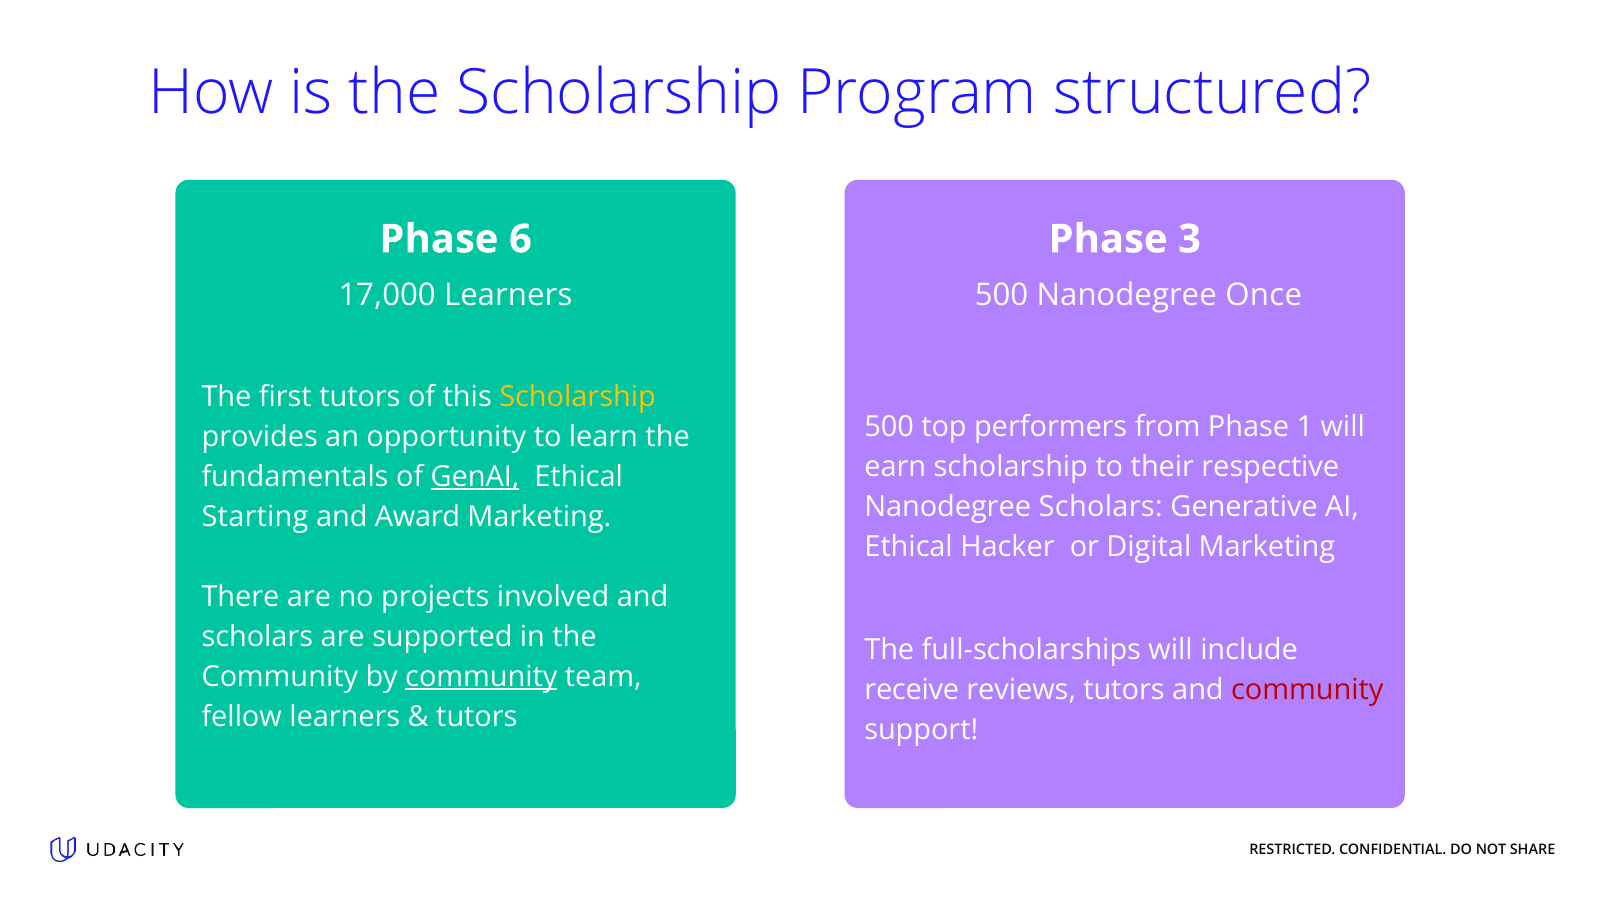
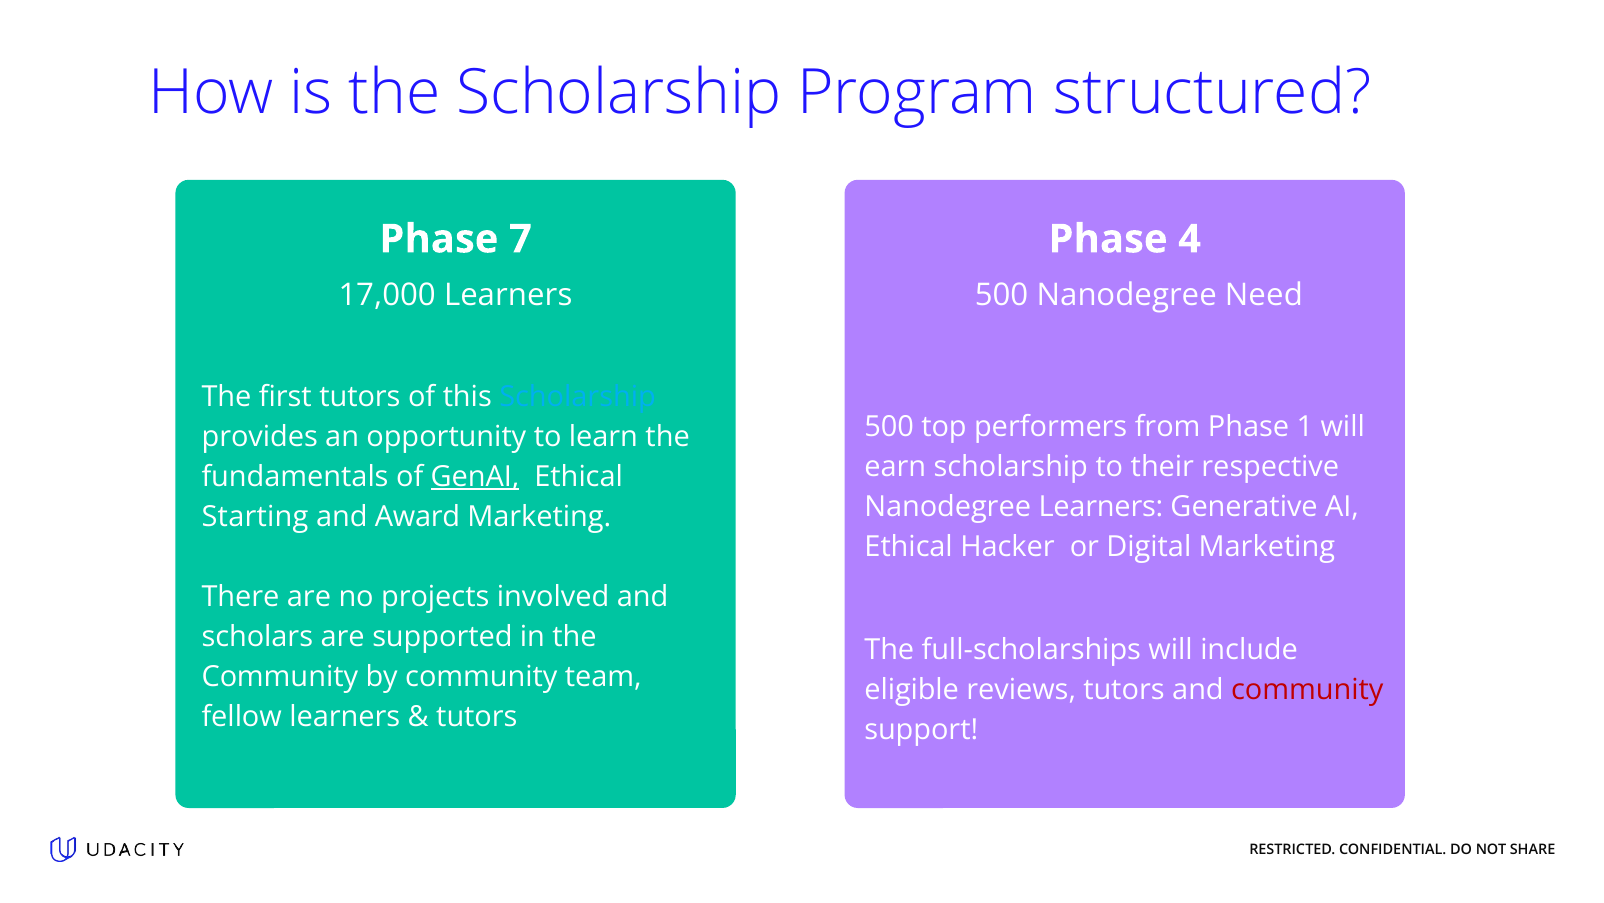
6: 6 -> 7
3: 3 -> 4
Once: Once -> Need
Scholarship at (578, 396) colour: yellow -> light blue
Nanodegree Scholars: Scholars -> Learners
community at (481, 676) underline: present -> none
receive: receive -> eligible
